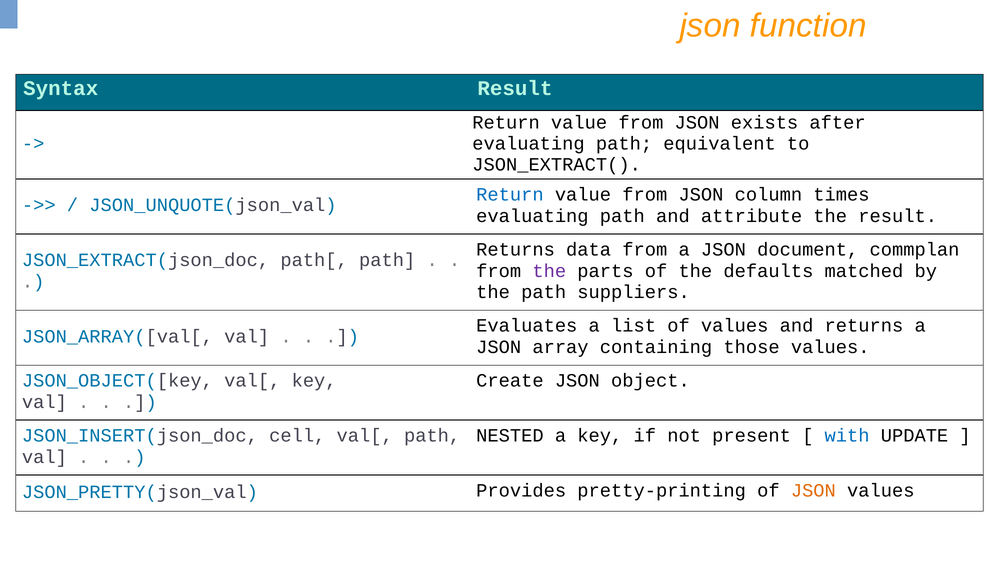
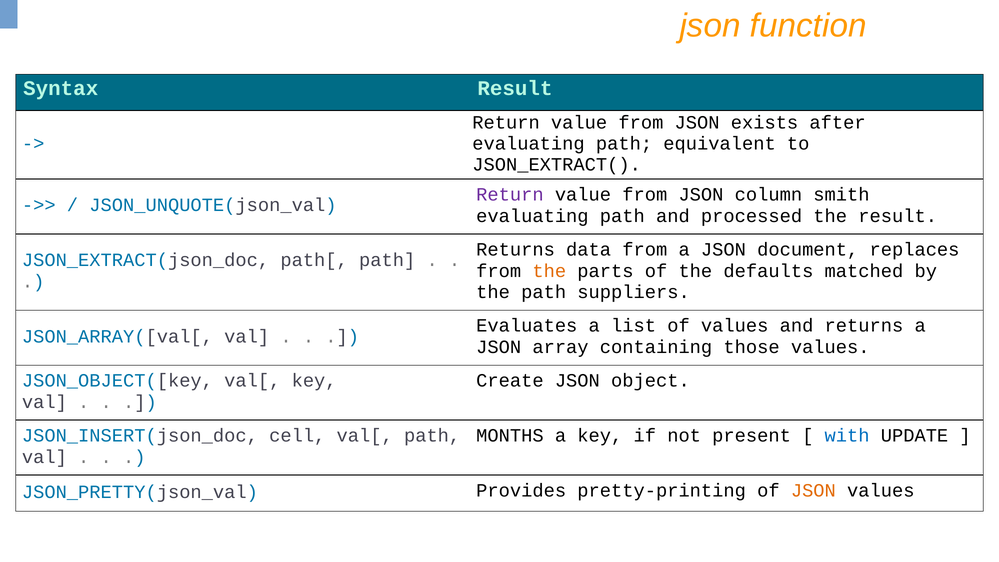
Return at (510, 195) colour: blue -> purple
times: times -> smith
attribute: attribute -> processed
commplan: commplan -> replaces
the at (549, 271) colour: purple -> orange
NESTED: NESTED -> MONTHS
